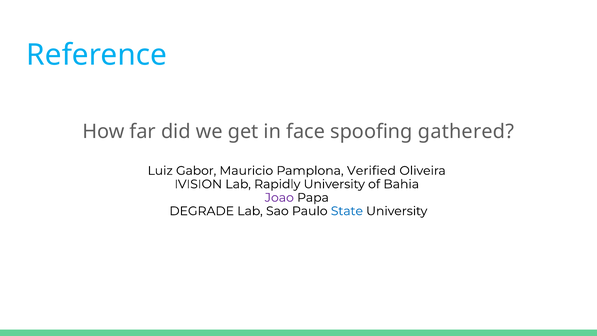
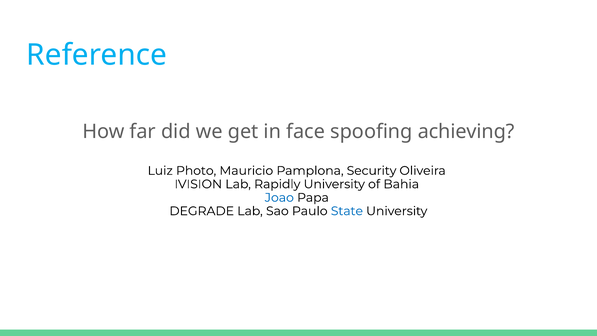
gathered: gathered -> achieving
Gabor: Gabor -> Photo
Verified: Verified -> Security
Joao colour: purple -> blue
